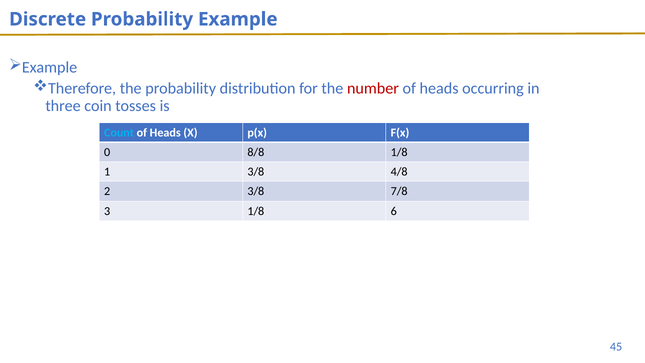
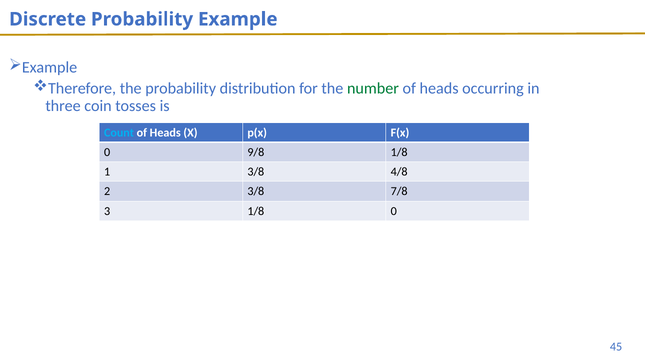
number colour: red -> green
8/8: 8/8 -> 9/8
1/8 6: 6 -> 0
